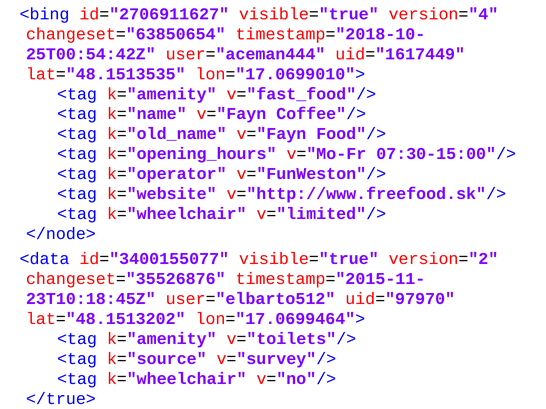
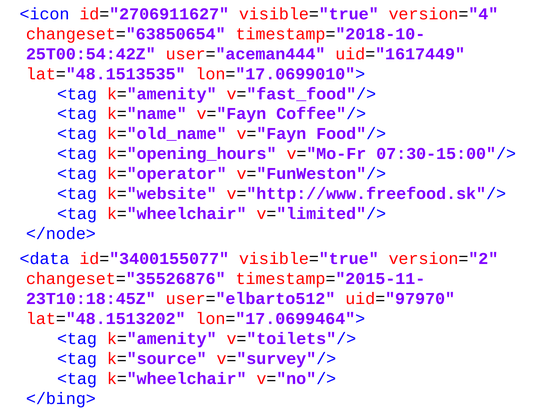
<bing: <bing -> <icon
</true>: </true> -> </bing>
